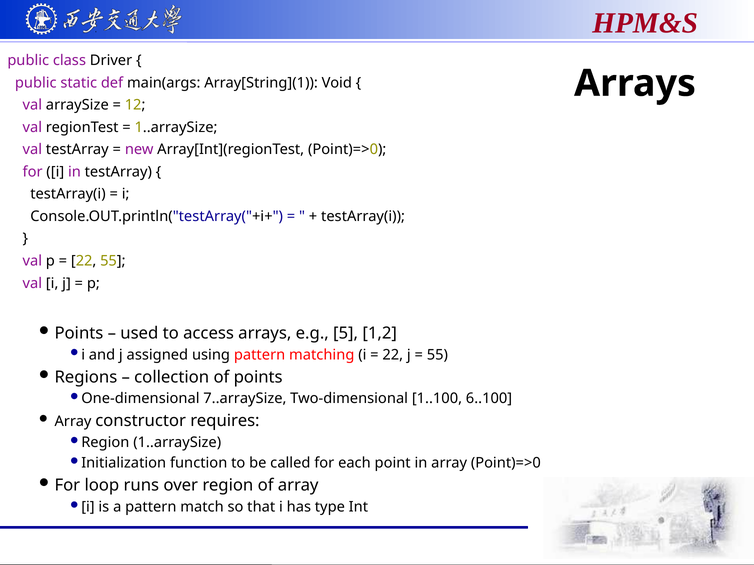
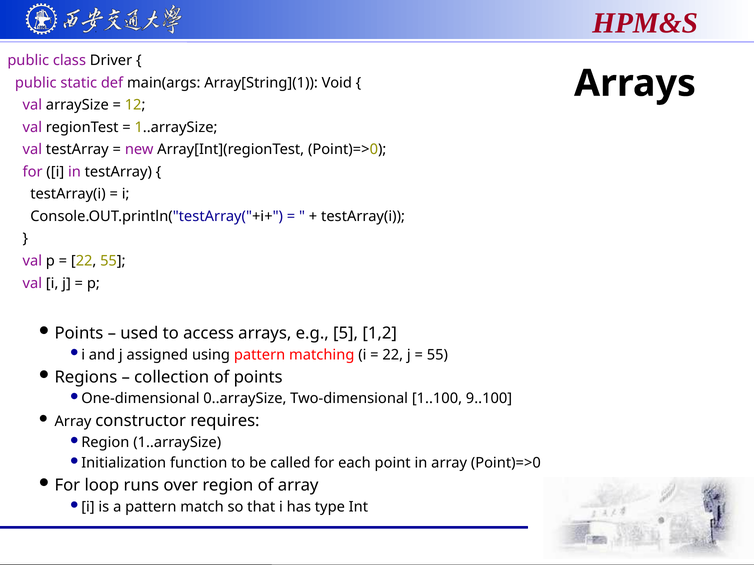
7..arraySize: 7..arraySize -> 0..arraySize
6..100: 6..100 -> 9..100
